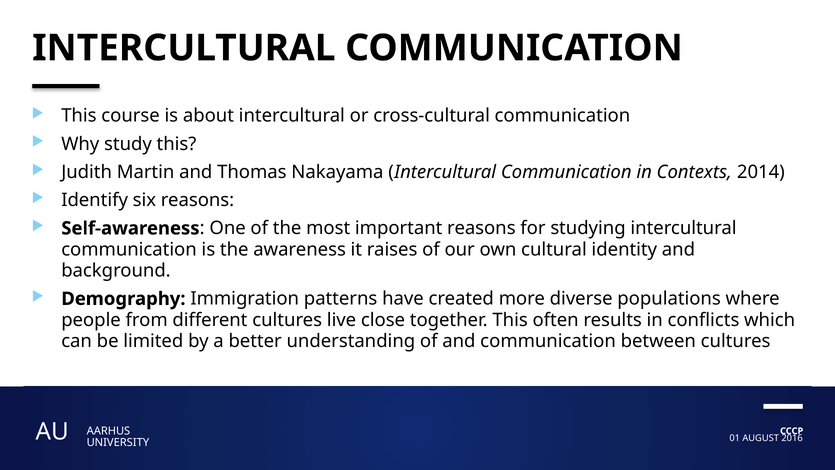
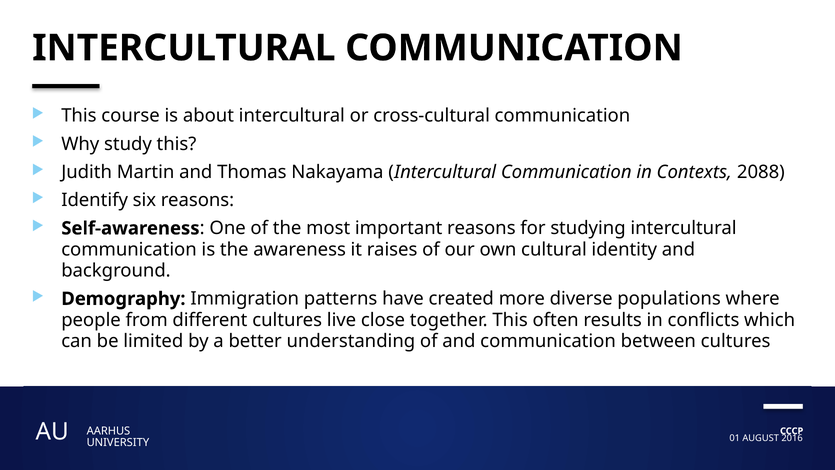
2014: 2014 -> 2088
